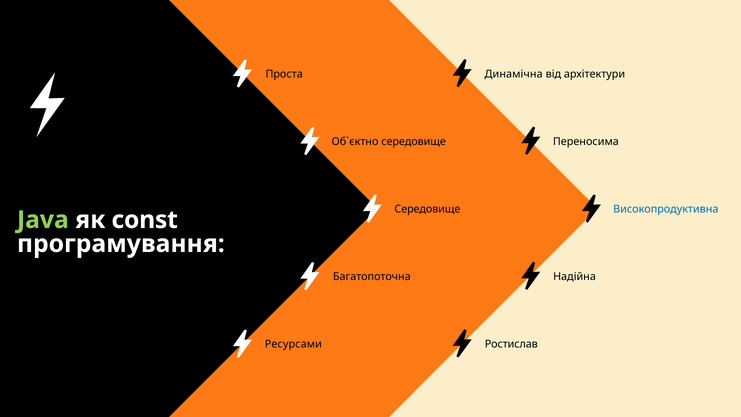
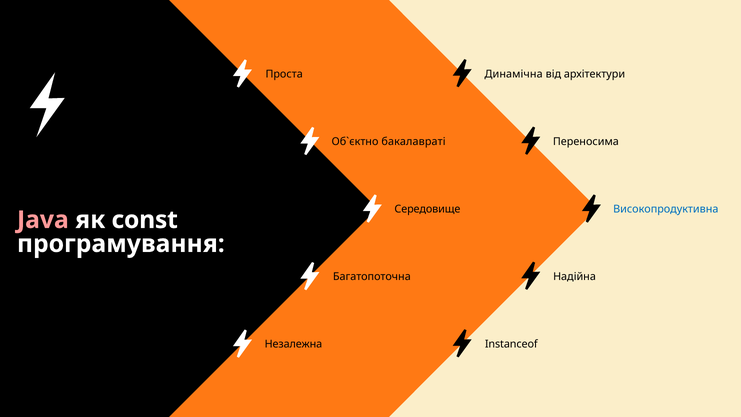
середовище at (414, 142): середовище -> бакалавраті
Java colour: light green -> pink
Ресурсами: Ресурсами -> Незалежна
Ростислав: Ростислав -> Instanceof
